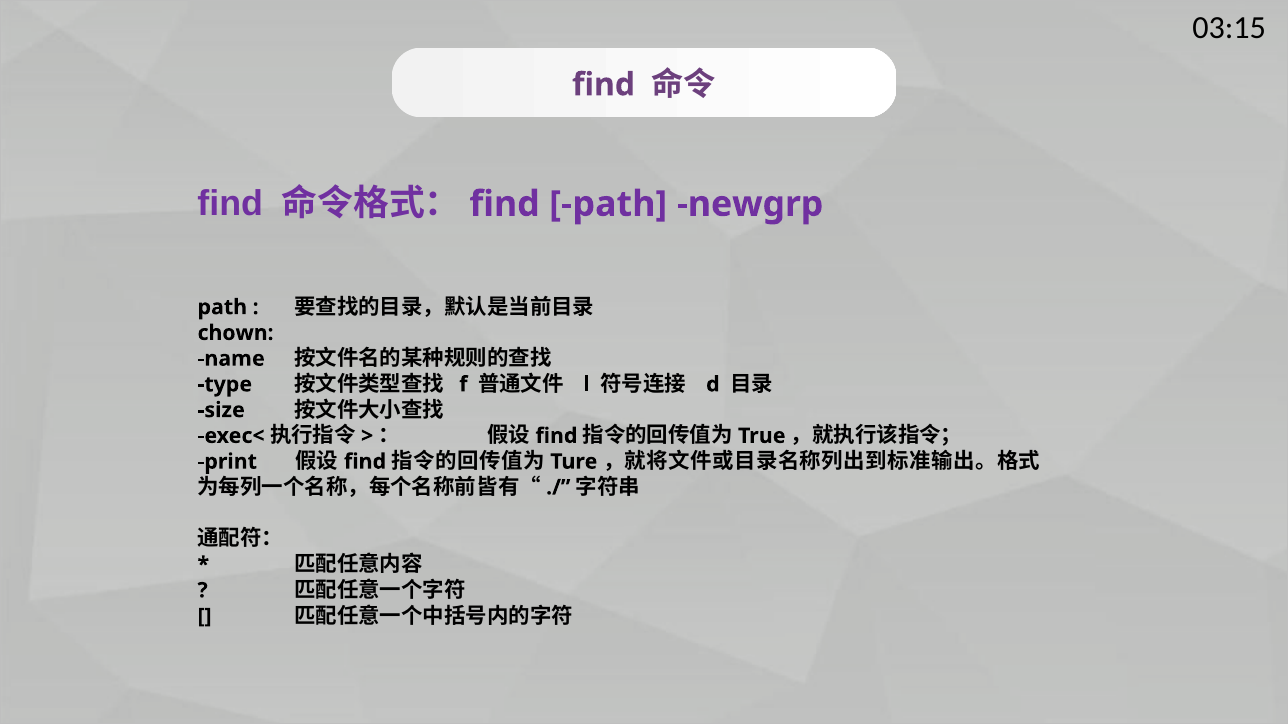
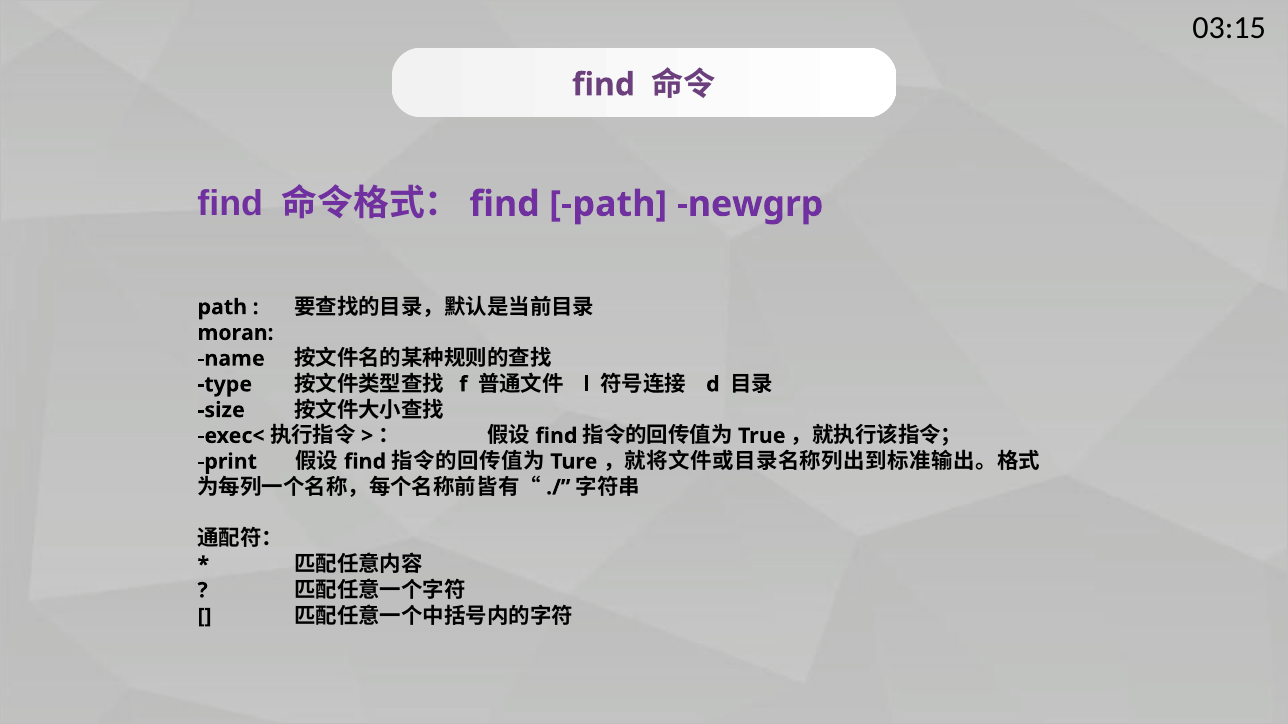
chown: chown -> moran
